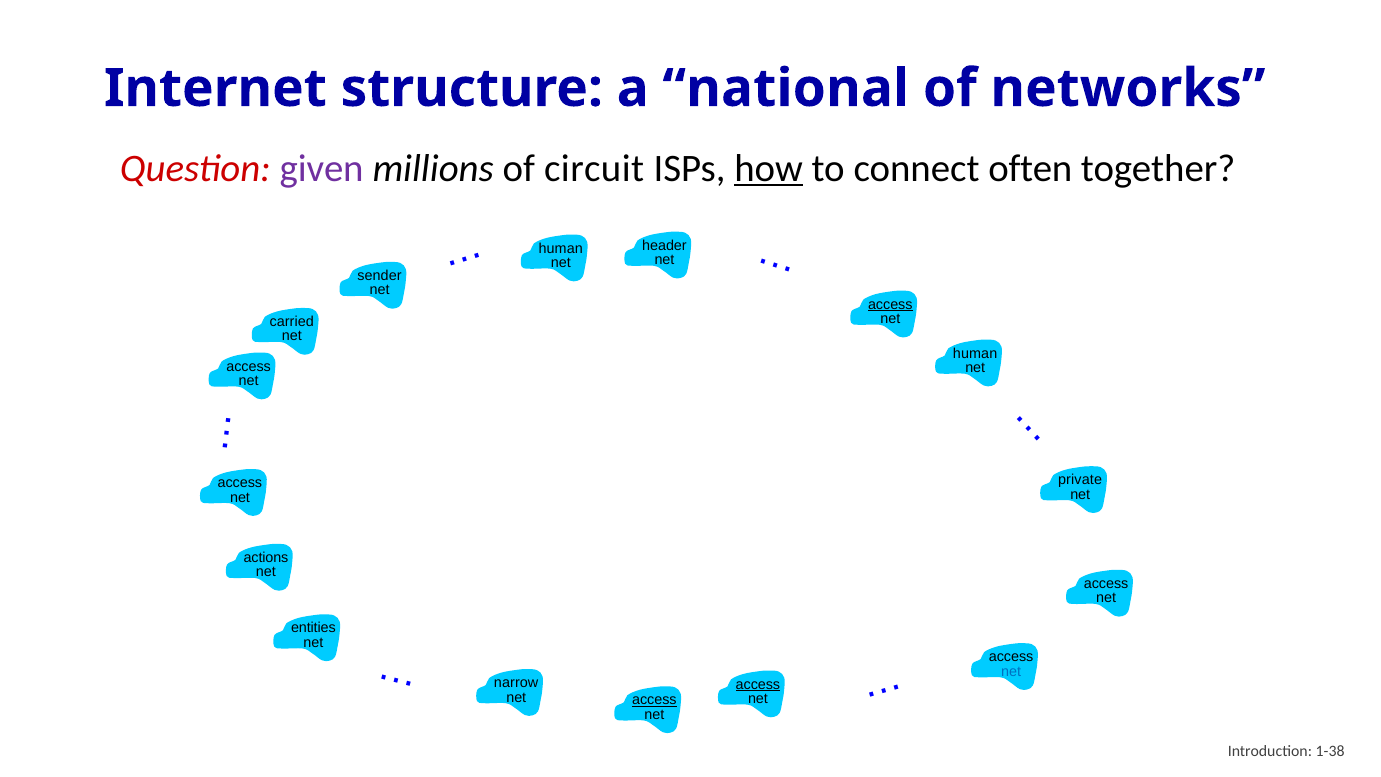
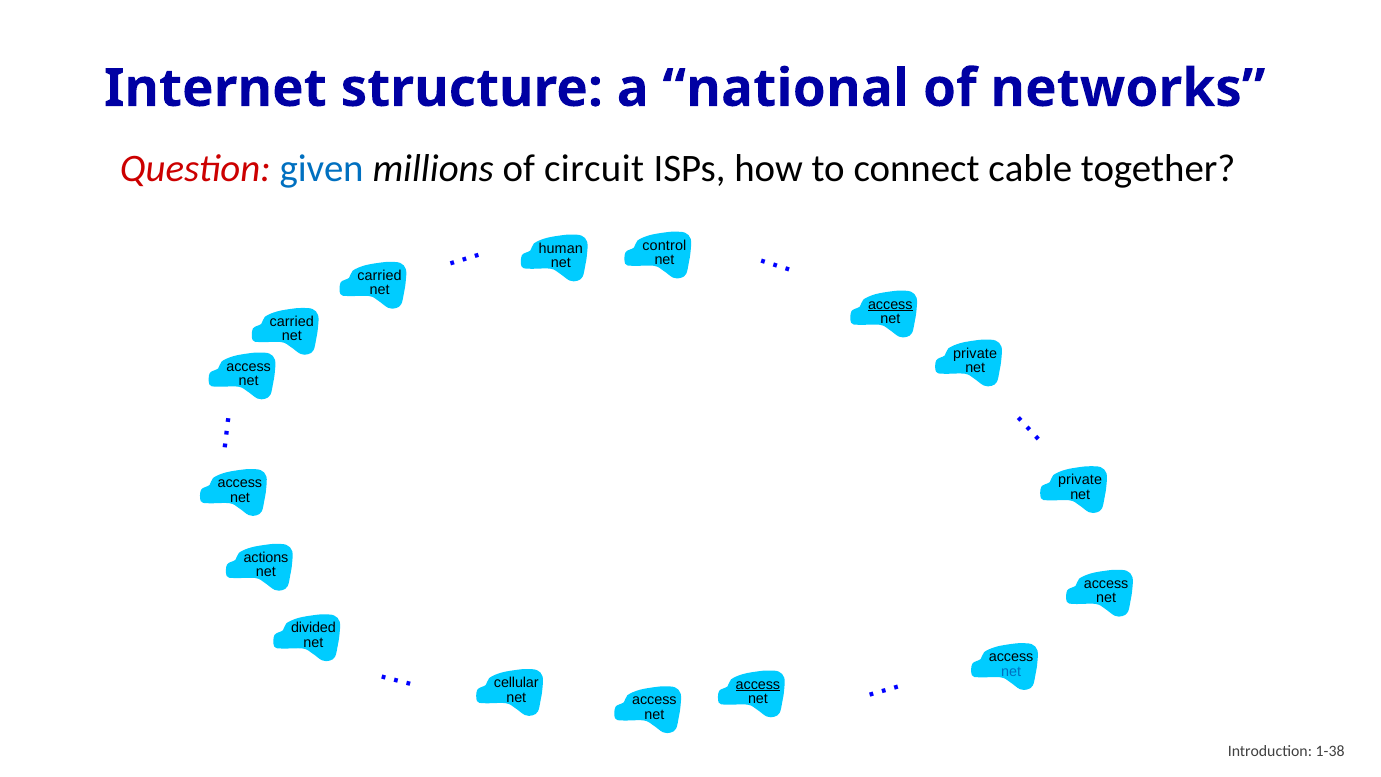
given colour: purple -> blue
how underline: present -> none
often: often -> cable
header: header -> control
sender at (379, 276): sender -> carried
human at (975, 353): human -> private
entities: entities -> divided
narrow: narrow -> cellular
access at (654, 700) underline: present -> none
